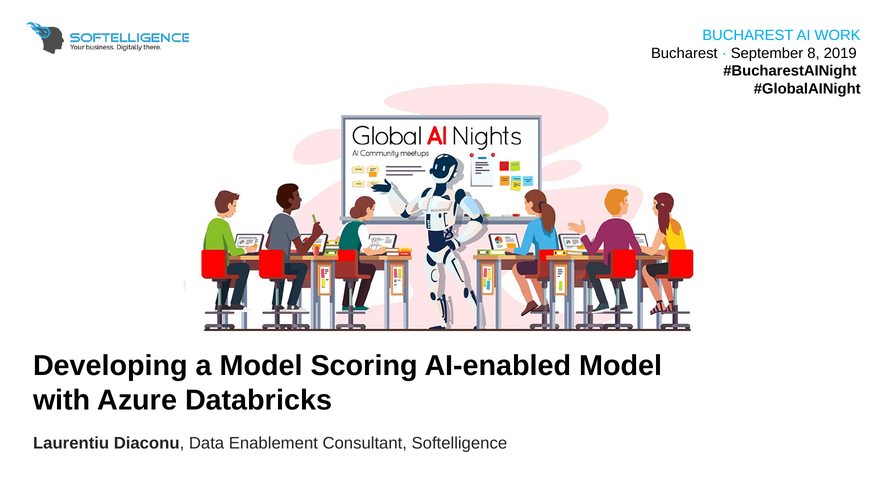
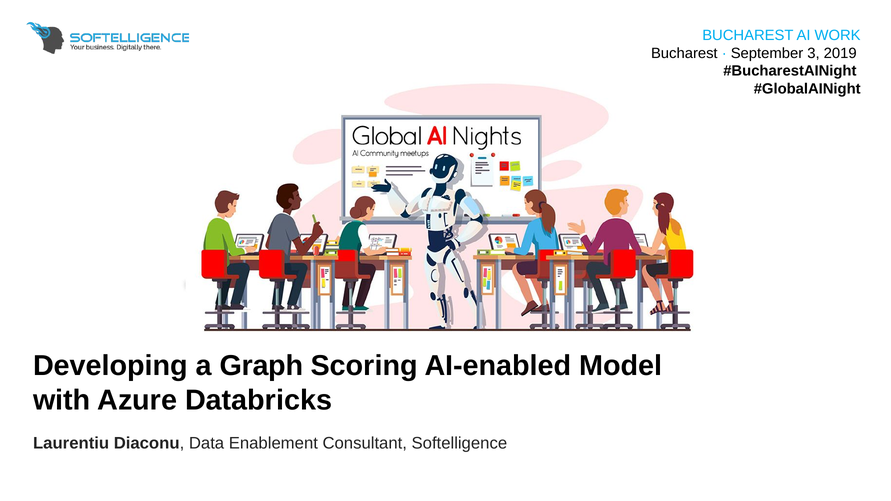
8: 8 -> 3
a Model: Model -> Graph
